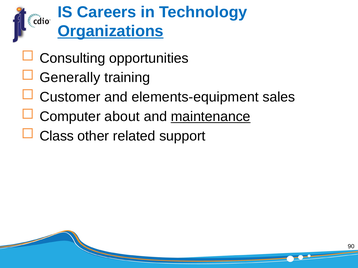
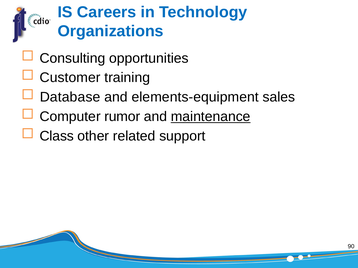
Organizations underline: present -> none
Generally: Generally -> Customer
Customer: Customer -> Database
about: about -> rumor
